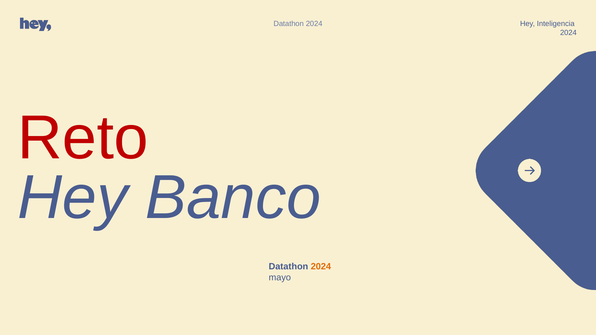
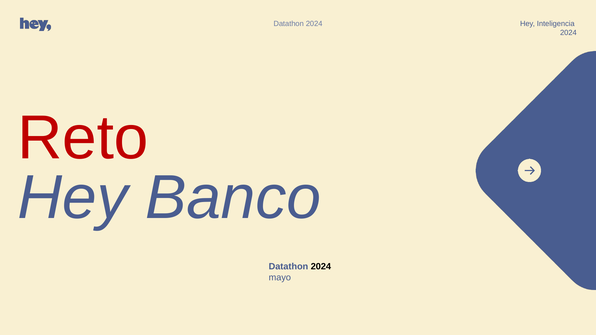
2024 at (321, 267) colour: orange -> black
